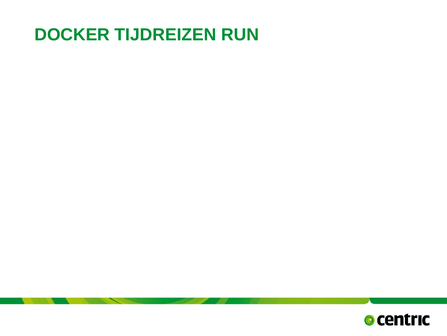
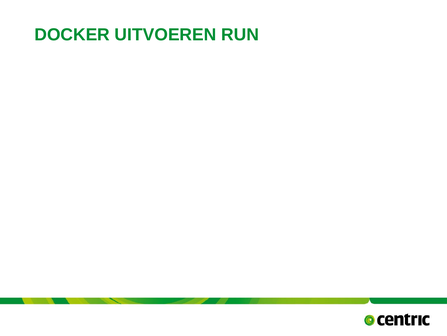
TIJDREIZEN: TIJDREIZEN -> UITVOEREN
